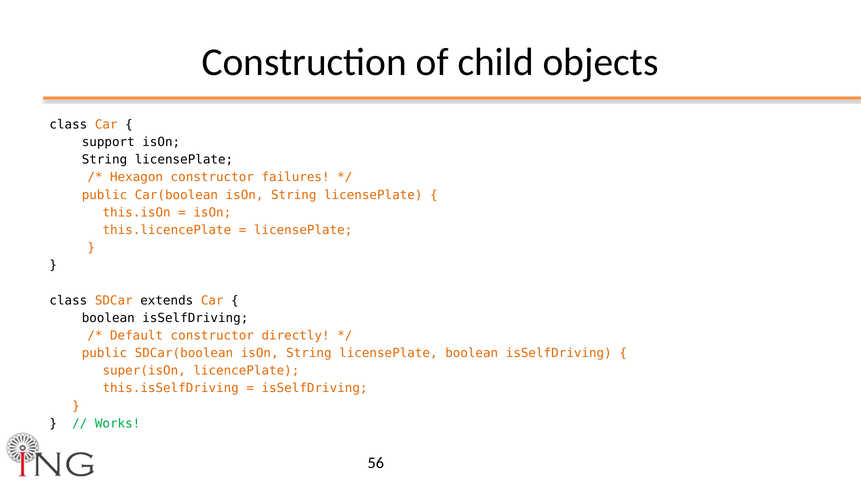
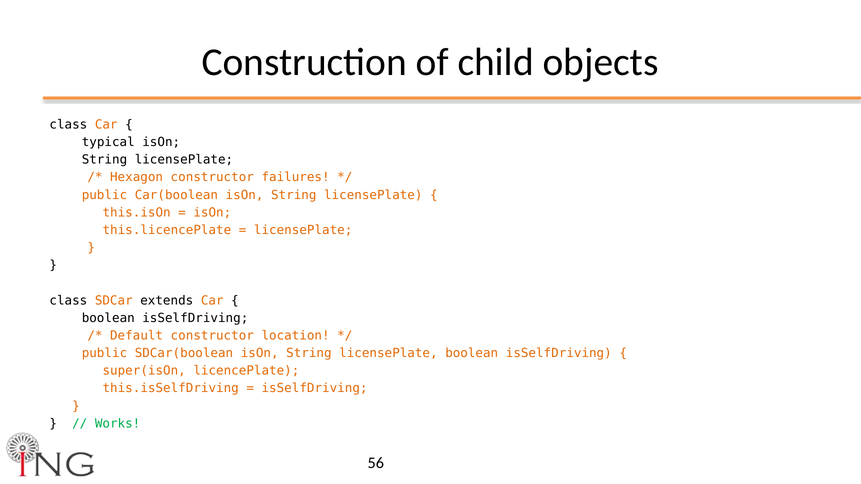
support: support -> typical
directly: directly -> location
